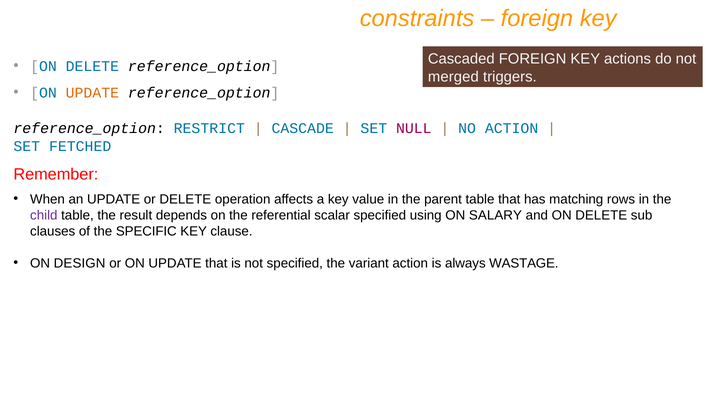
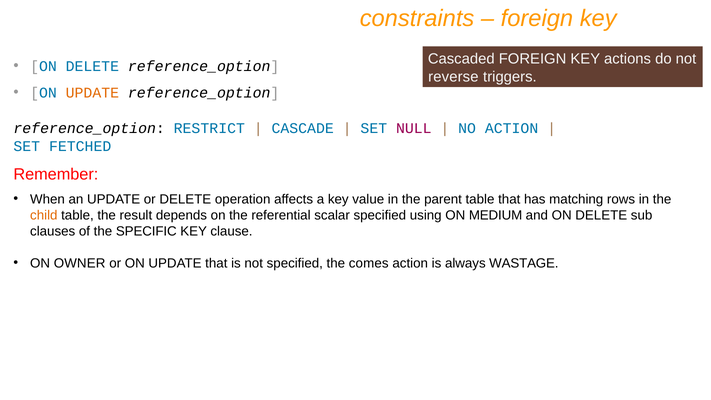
merged: merged -> reverse
child colour: purple -> orange
SALARY: SALARY -> MEDIUM
DESIGN: DESIGN -> OWNER
variant: variant -> comes
